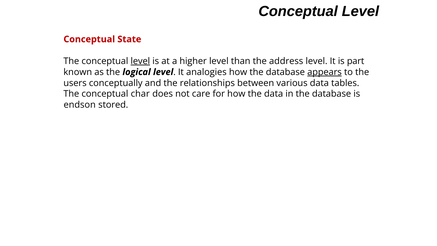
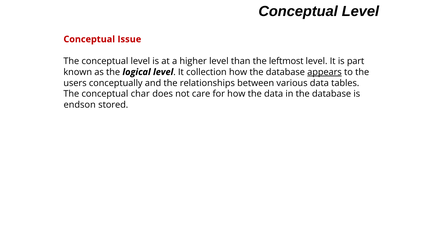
State: State -> Issue
level at (140, 61) underline: present -> none
address: address -> leftmost
analogies: analogies -> collection
